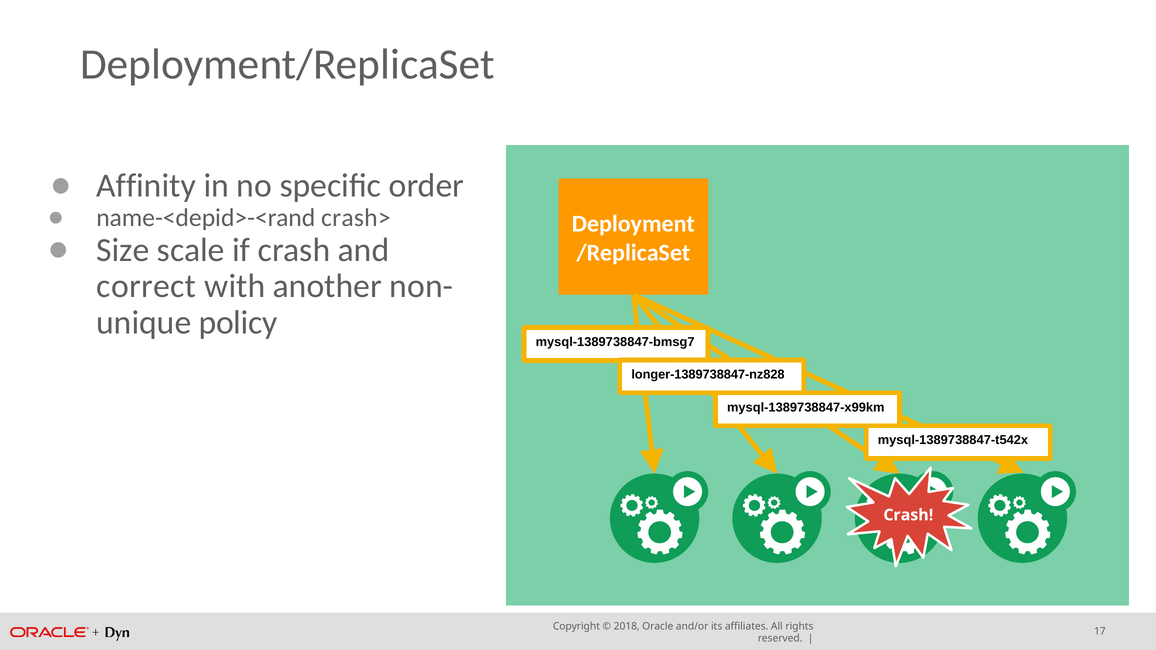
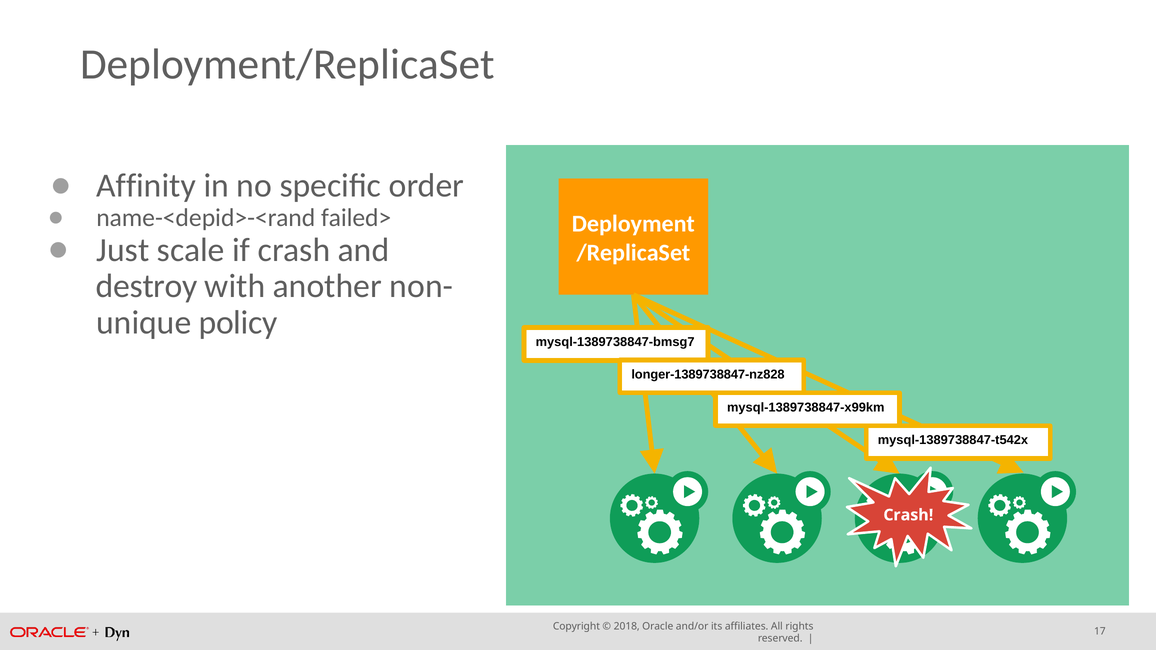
crash>: crash> -> failed>
Size: Size -> Just
correct: correct -> destroy
